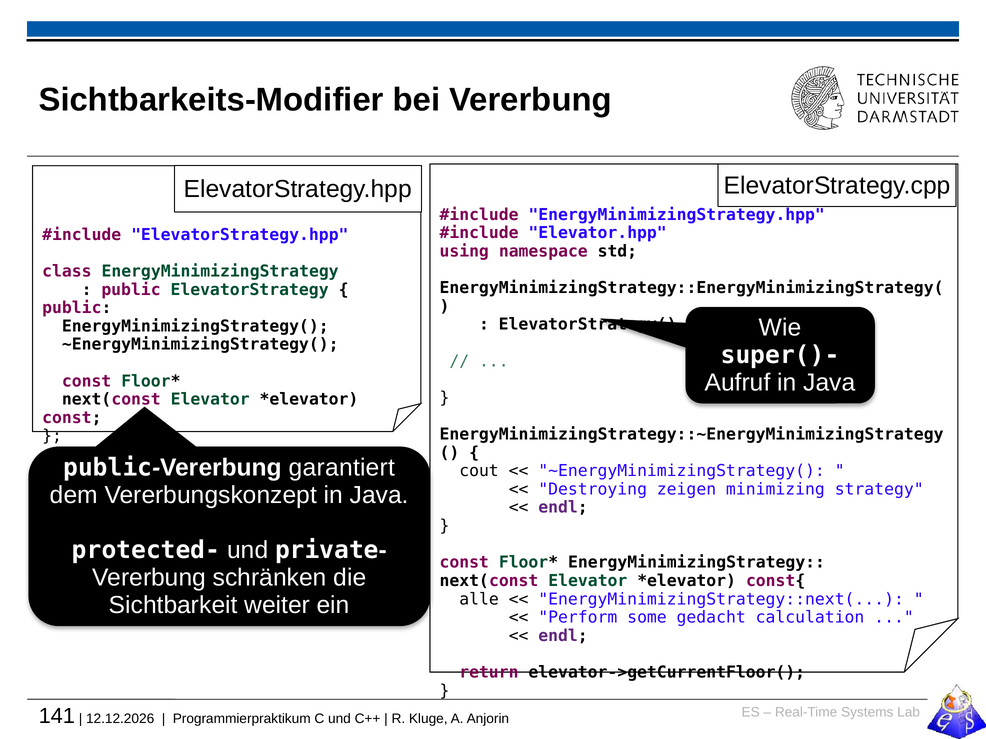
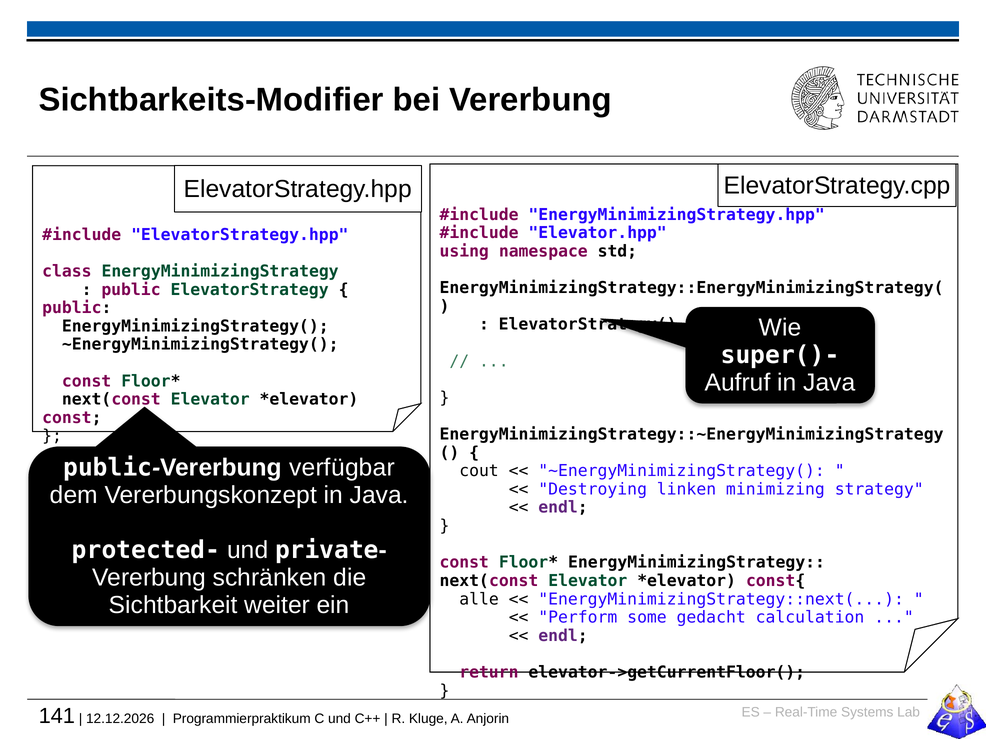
garantiert: garantiert -> verfügbar
zeigen: zeigen -> linken
